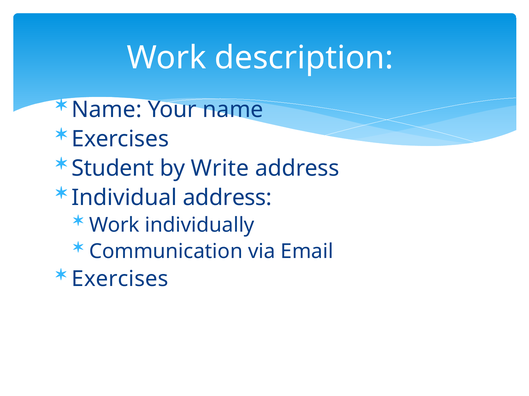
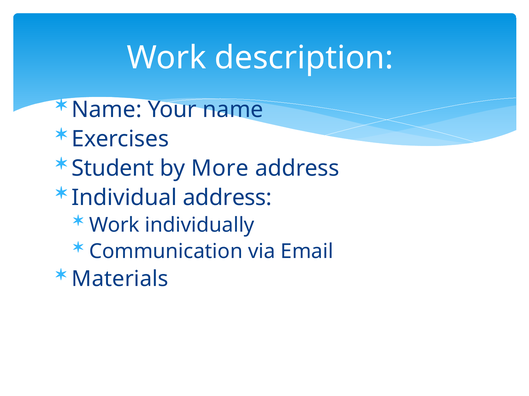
Write: Write -> More
Exercises at (120, 280): Exercises -> Materials
